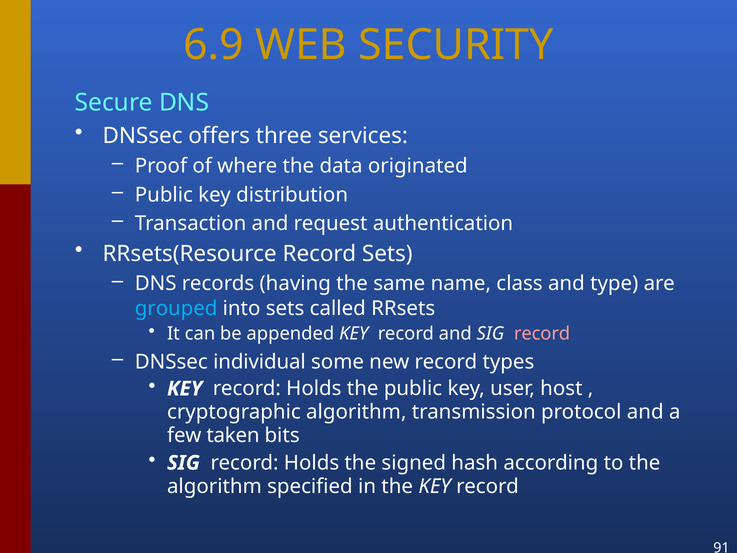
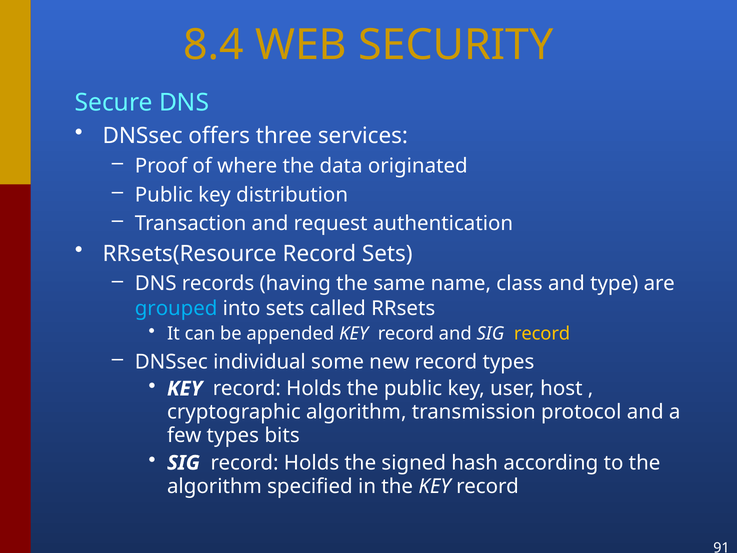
6.9: 6.9 -> 8.4
record at (542, 334) colour: pink -> yellow
few taken: taken -> types
